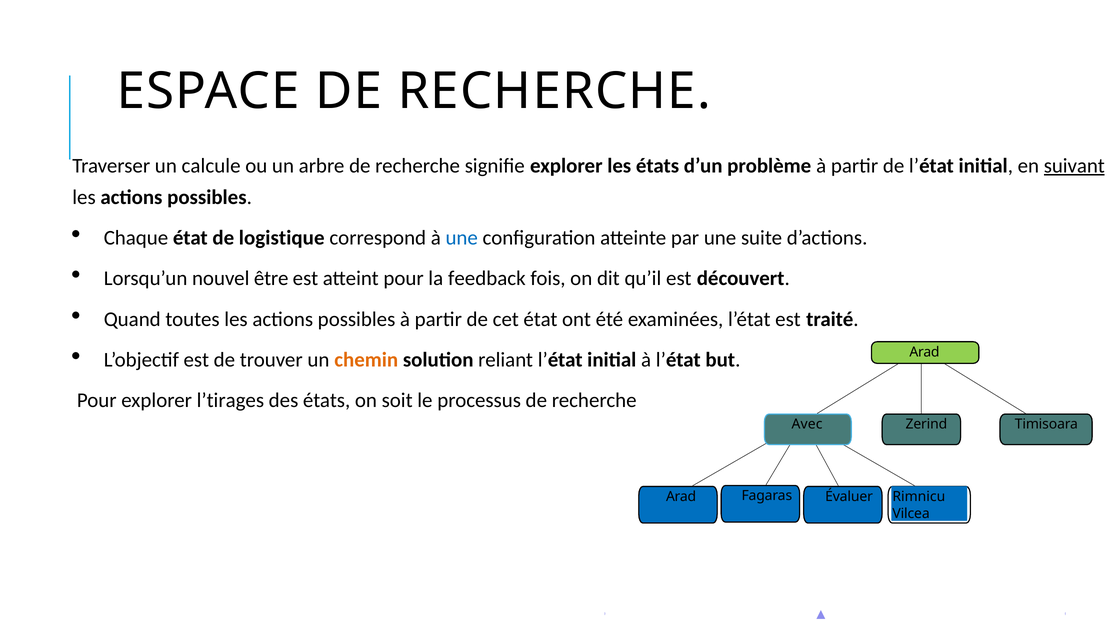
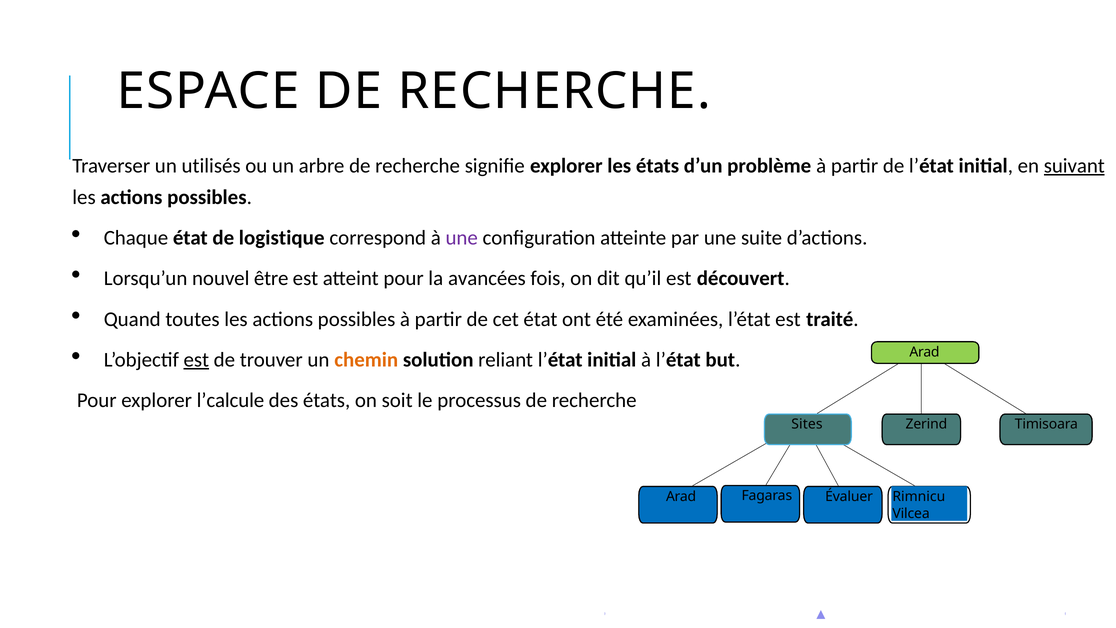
calcule: calcule -> utilisés
une at (462, 238) colour: blue -> purple
feedback: feedback -> avancées
est at (196, 360) underline: none -> present
l’tirages: l’tirages -> l’calcule
Avec: Avec -> Sites
